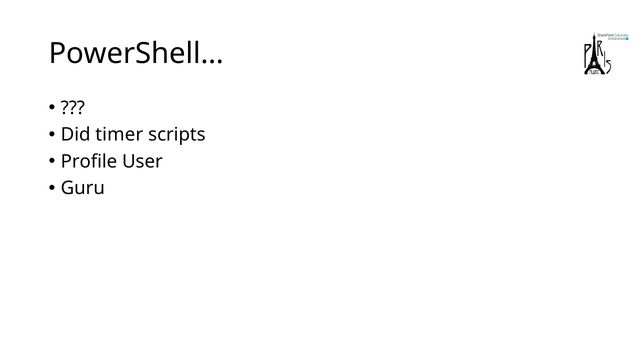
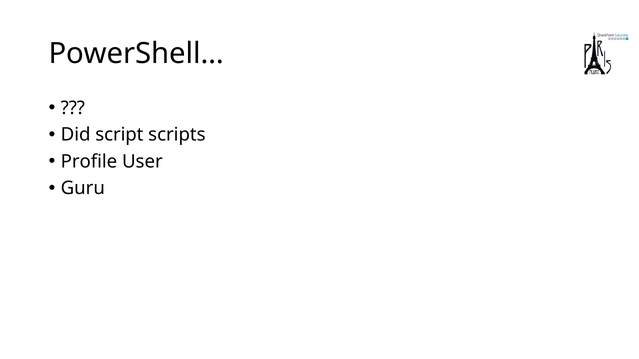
timer: timer -> script
